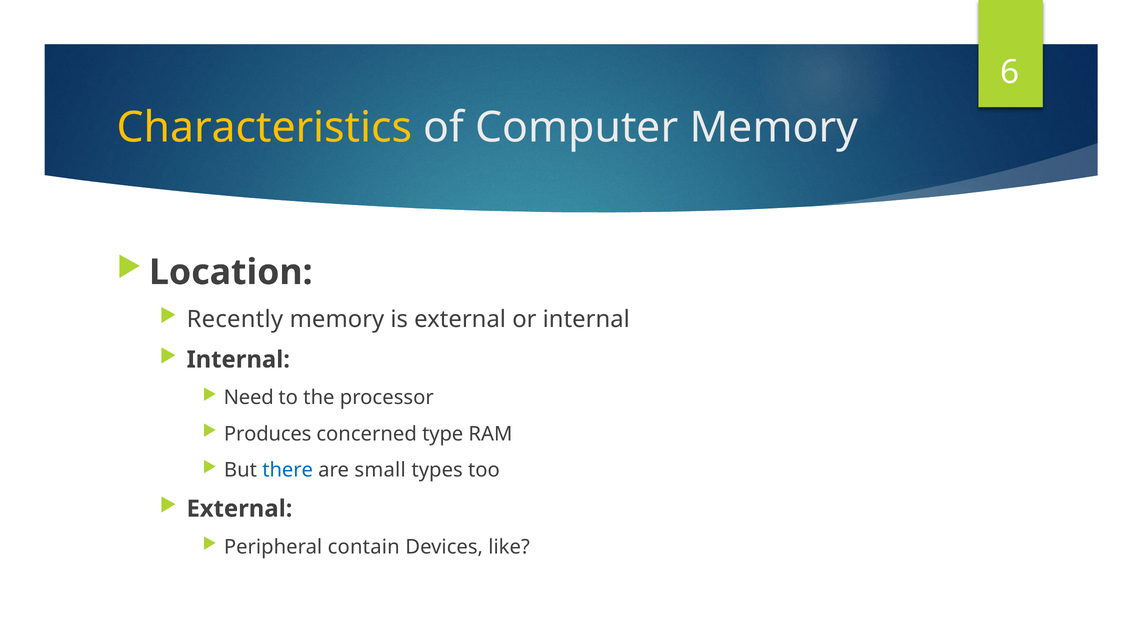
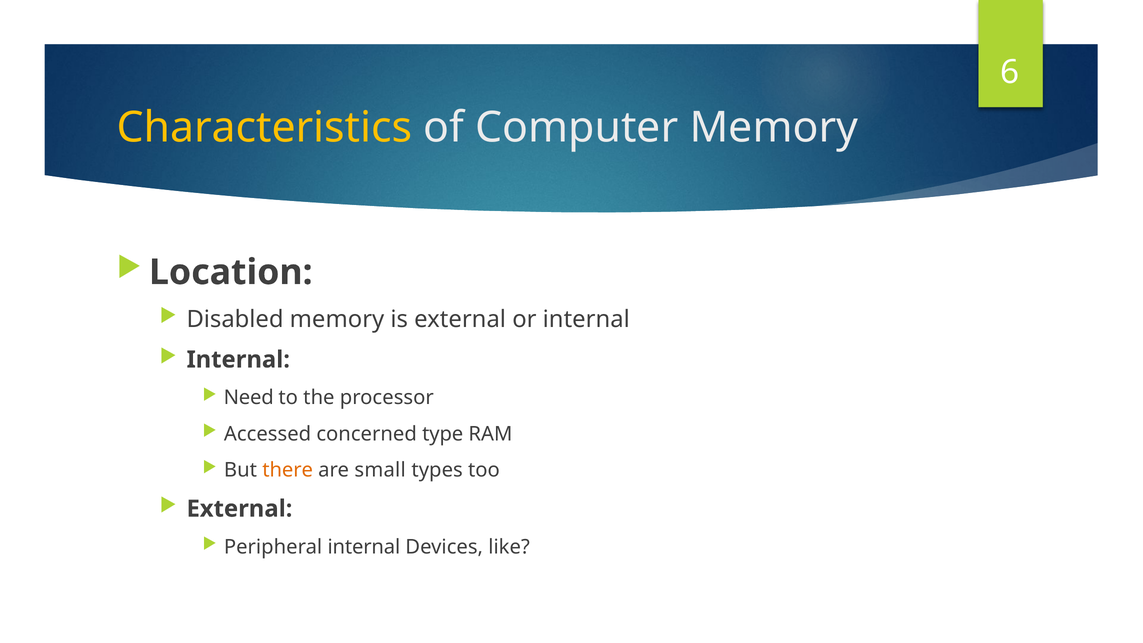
Recently: Recently -> Disabled
Produces: Produces -> Accessed
there colour: blue -> orange
Peripheral contain: contain -> internal
